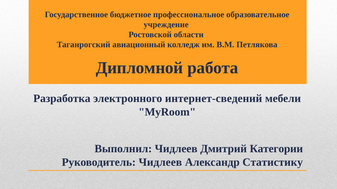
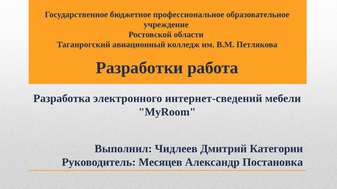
Дипломной: Дипломной -> Разработки
Руководитель Чидлеев: Чидлеев -> Месяцев
Статистику: Статистику -> Постановка
